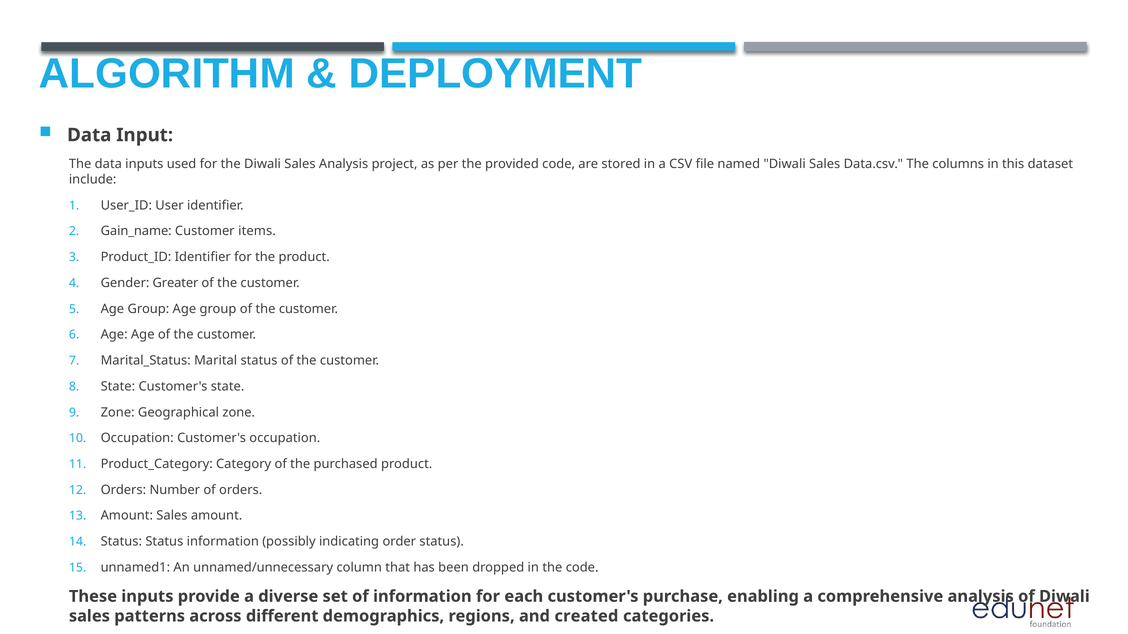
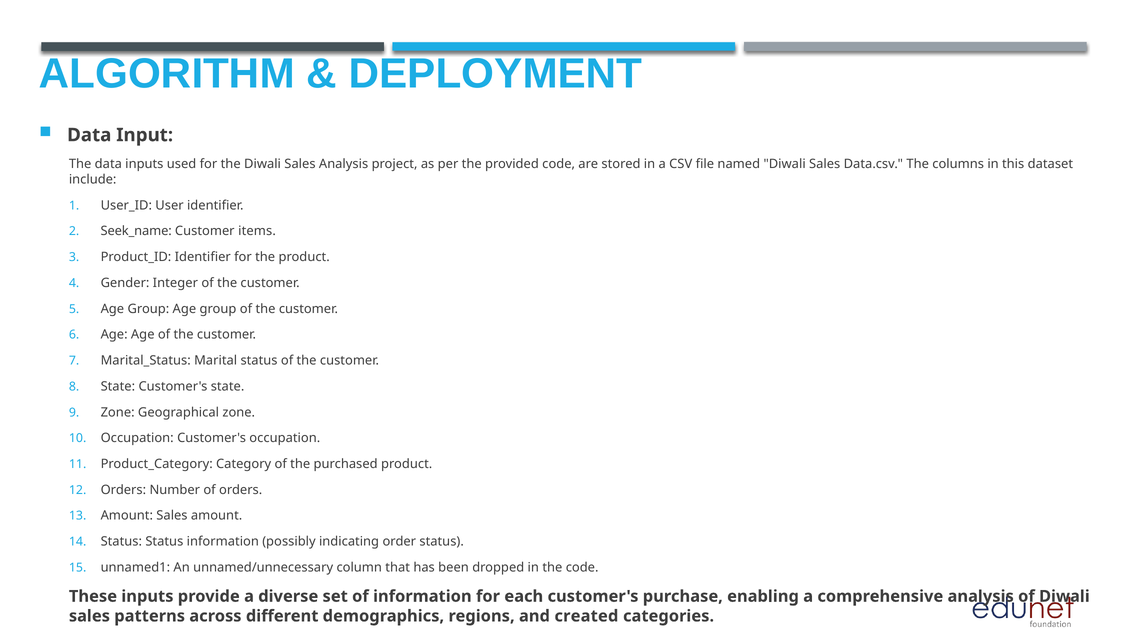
Gain_name: Gain_name -> Seek_name
Greater: Greater -> Integer
